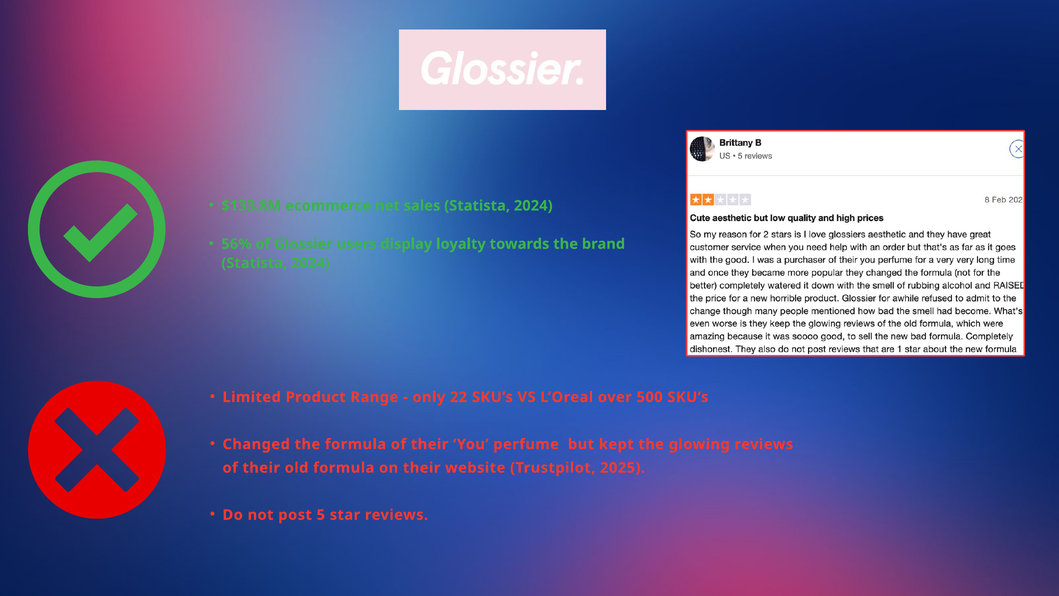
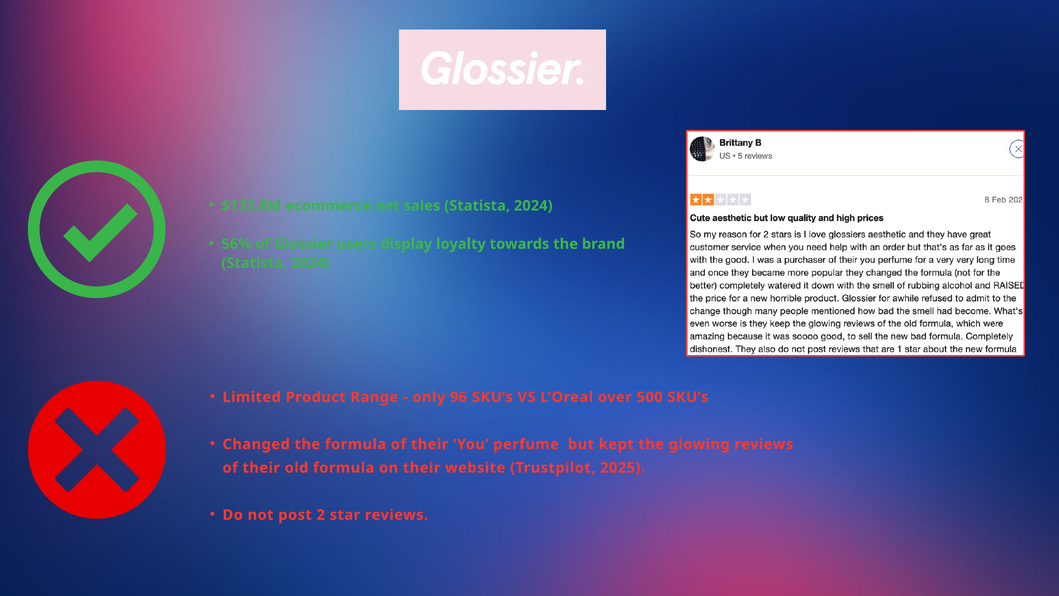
22: 22 -> 96
5: 5 -> 2
